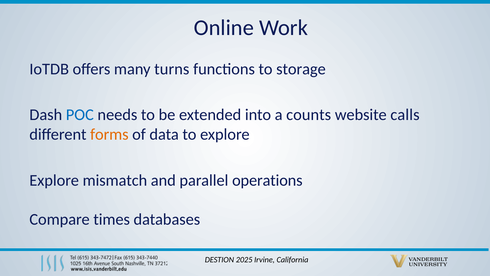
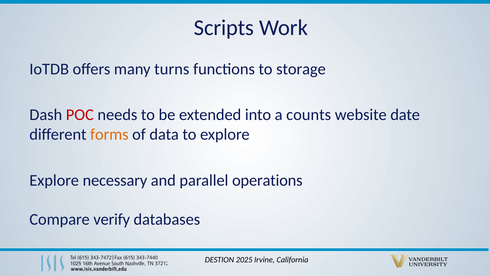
Online: Online -> Scripts
POC colour: blue -> red
calls: calls -> date
mismatch: mismatch -> necessary
times: times -> verify
